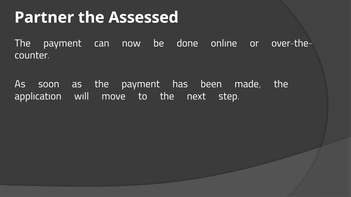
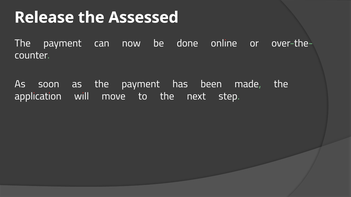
Partner: Partner -> Release
